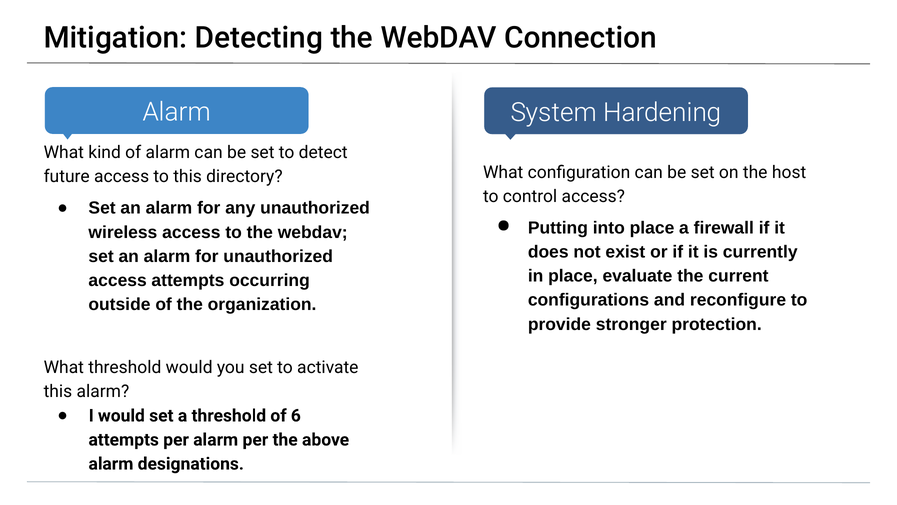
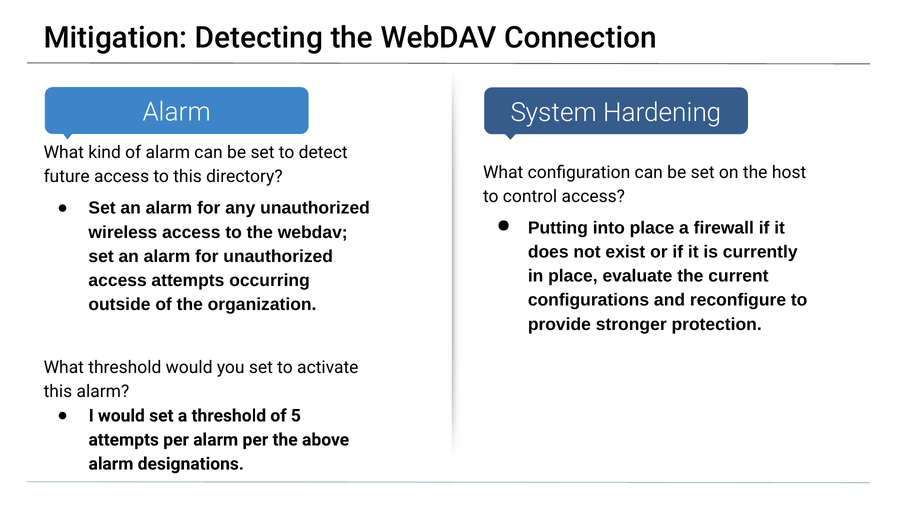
6: 6 -> 5
